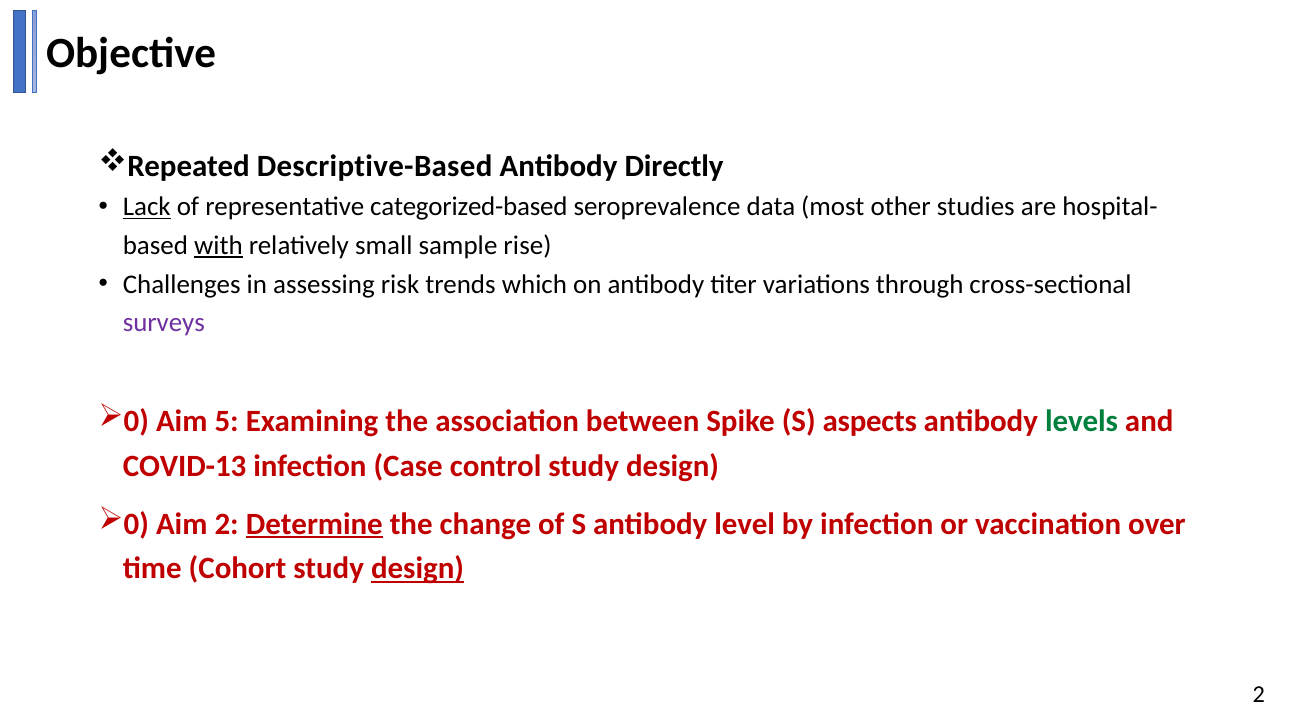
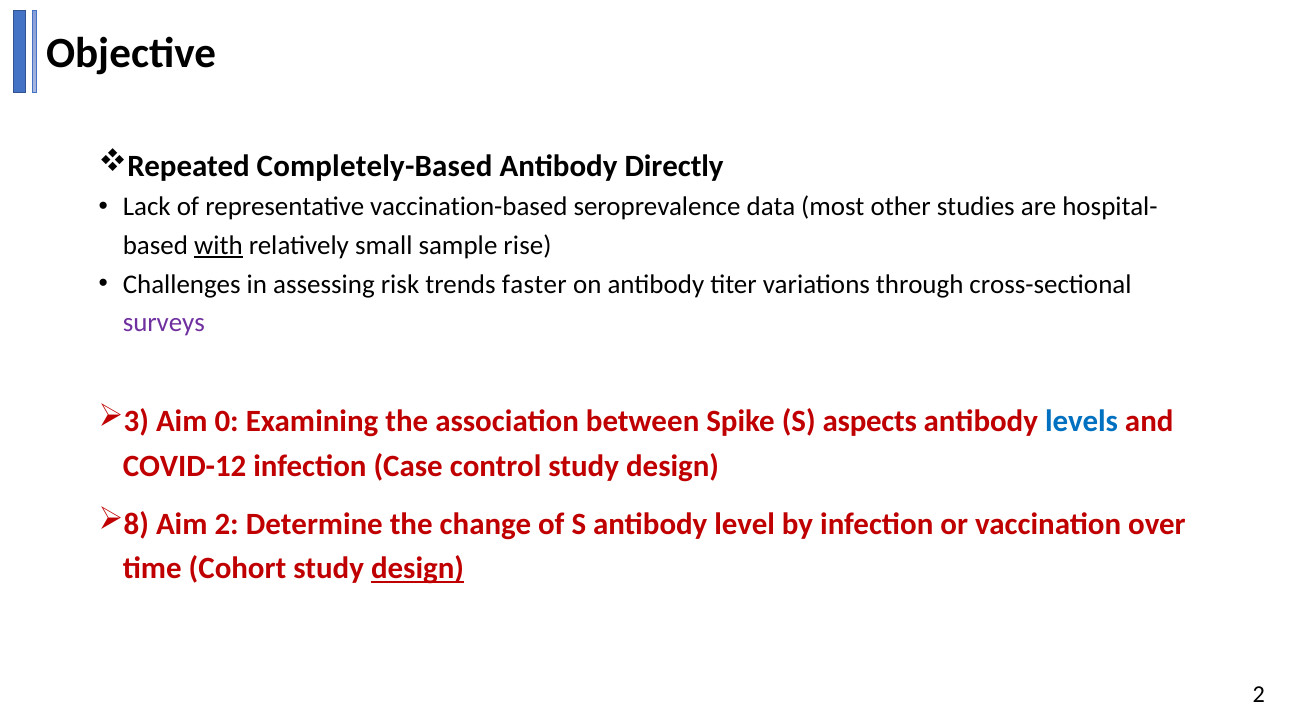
Descriptive-Based: Descriptive-Based -> Completely-Based
Lack underline: present -> none
categorized-based: categorized-based -> vaccination-based
which: which -> faster
0 at (136, 422): 0 -> 3
5: 5 -> 0
levels colour: green -> blue
COVID-13: COVID-13 -> COVID-12
0 at (136, 524): 0 -> 8
Determine underline: present -> none
